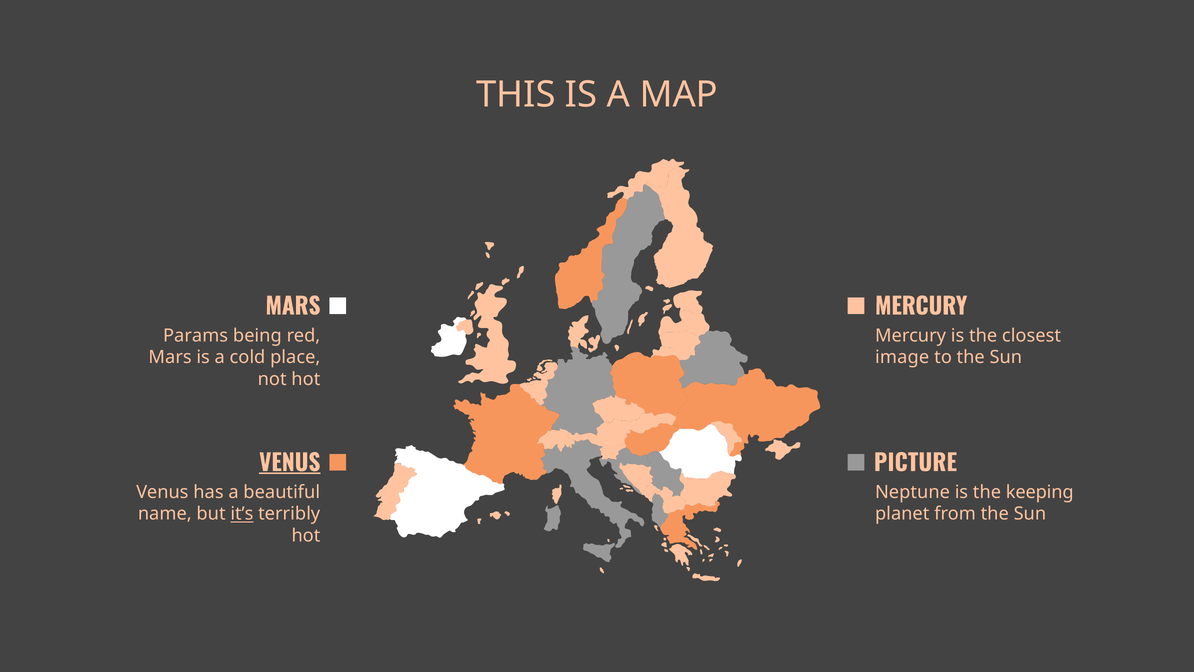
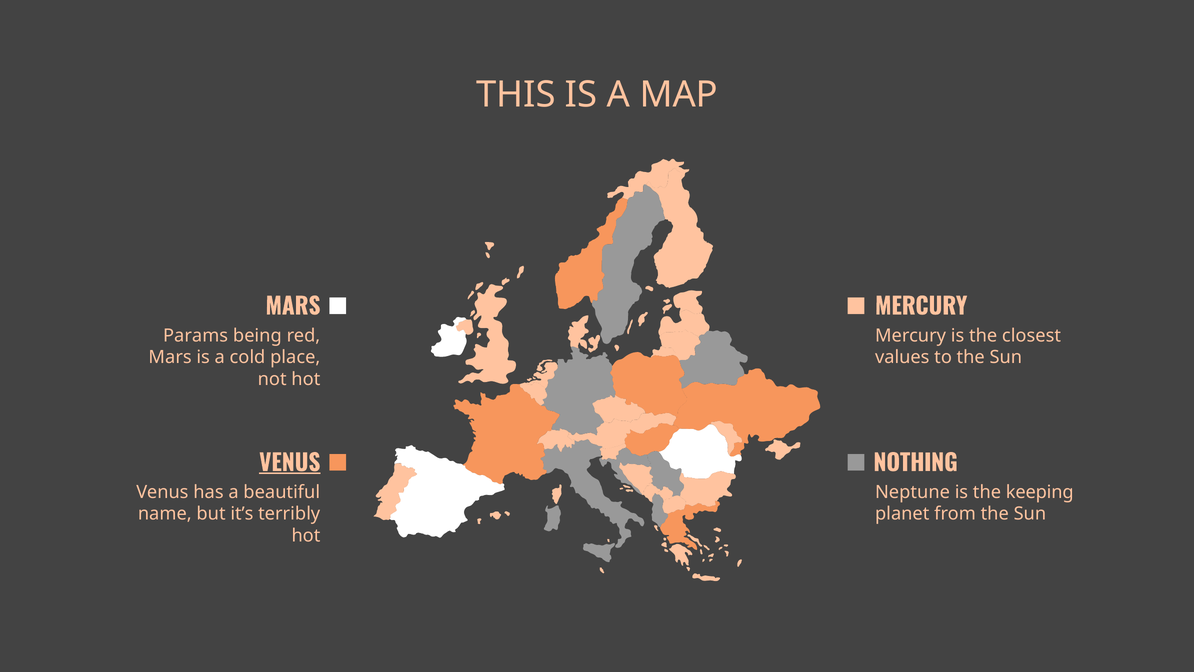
image: image -> values
PICTURE: PICTURE -> NOTHING
it’s underline: present -> none
